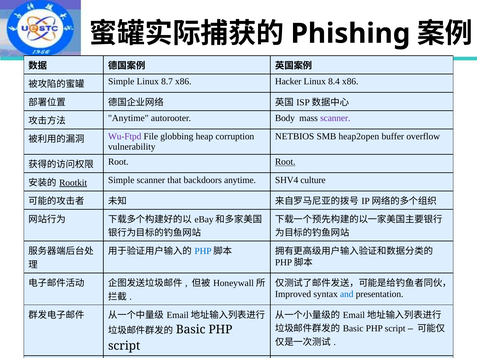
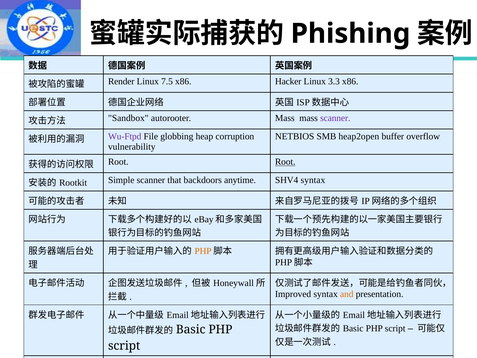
Simple at (121, 82): Simple -> Render
8.7: 8.7 -> 7.5
8.4: 8.4 -> 3.3
Anytime at (128, 118): Anytime -> Sandbox
autorooter Body: Body -> Mass
Rootkit underline: present -> none
SHV4 culture: culture -> syntax
PHP at (203, 251) colour: blue -> orange
and colour: blue -> orange
